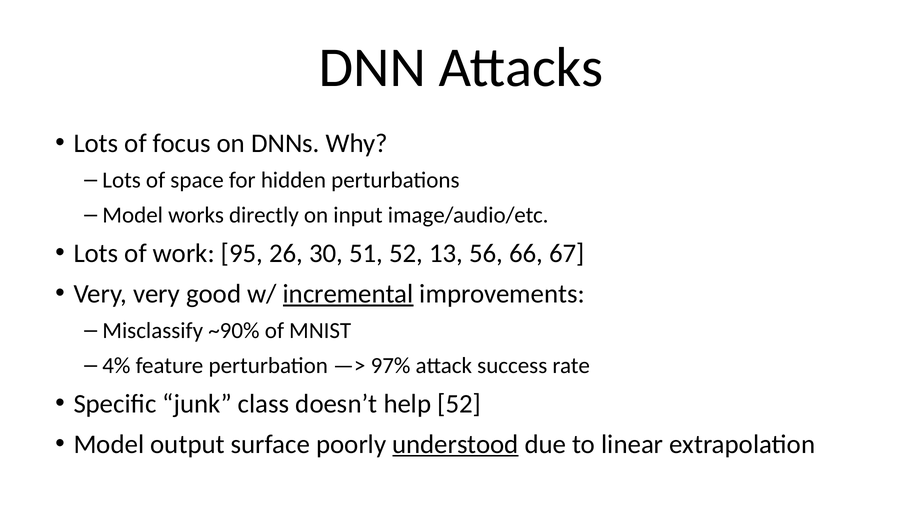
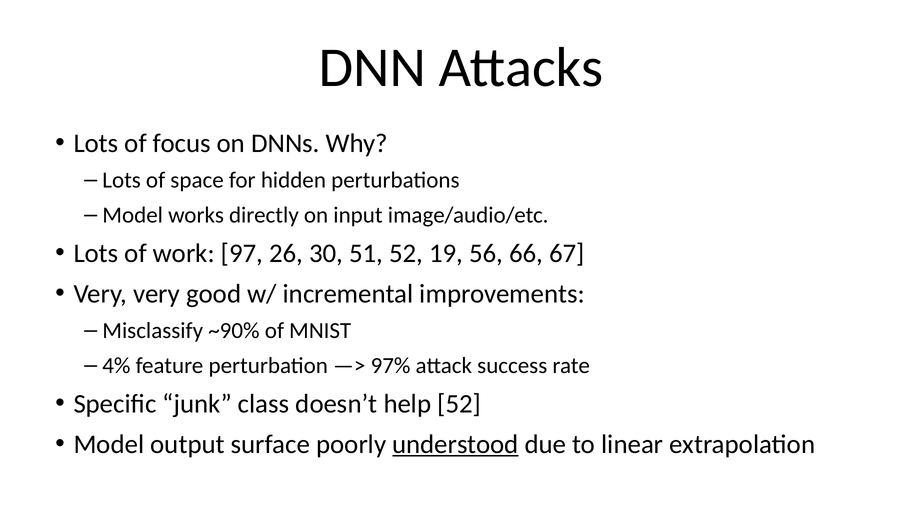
95: 95 -> 97
13: 13 -> 19
incremental underline: present -> none
